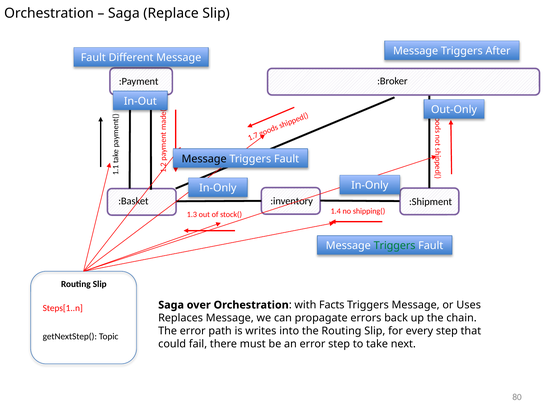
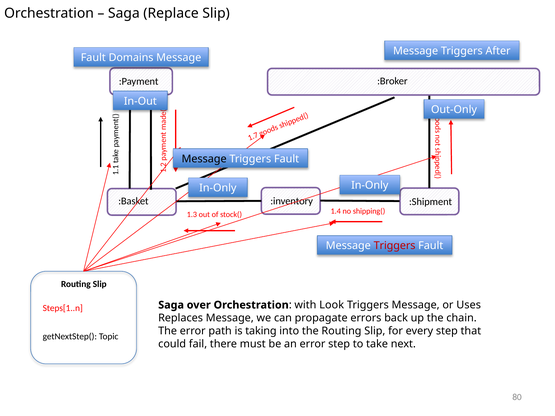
Different: Different -> Domains
Triggers at (395, 246) colour: green -> red
Facts: Facts -> Look
writes: writes -> taking
